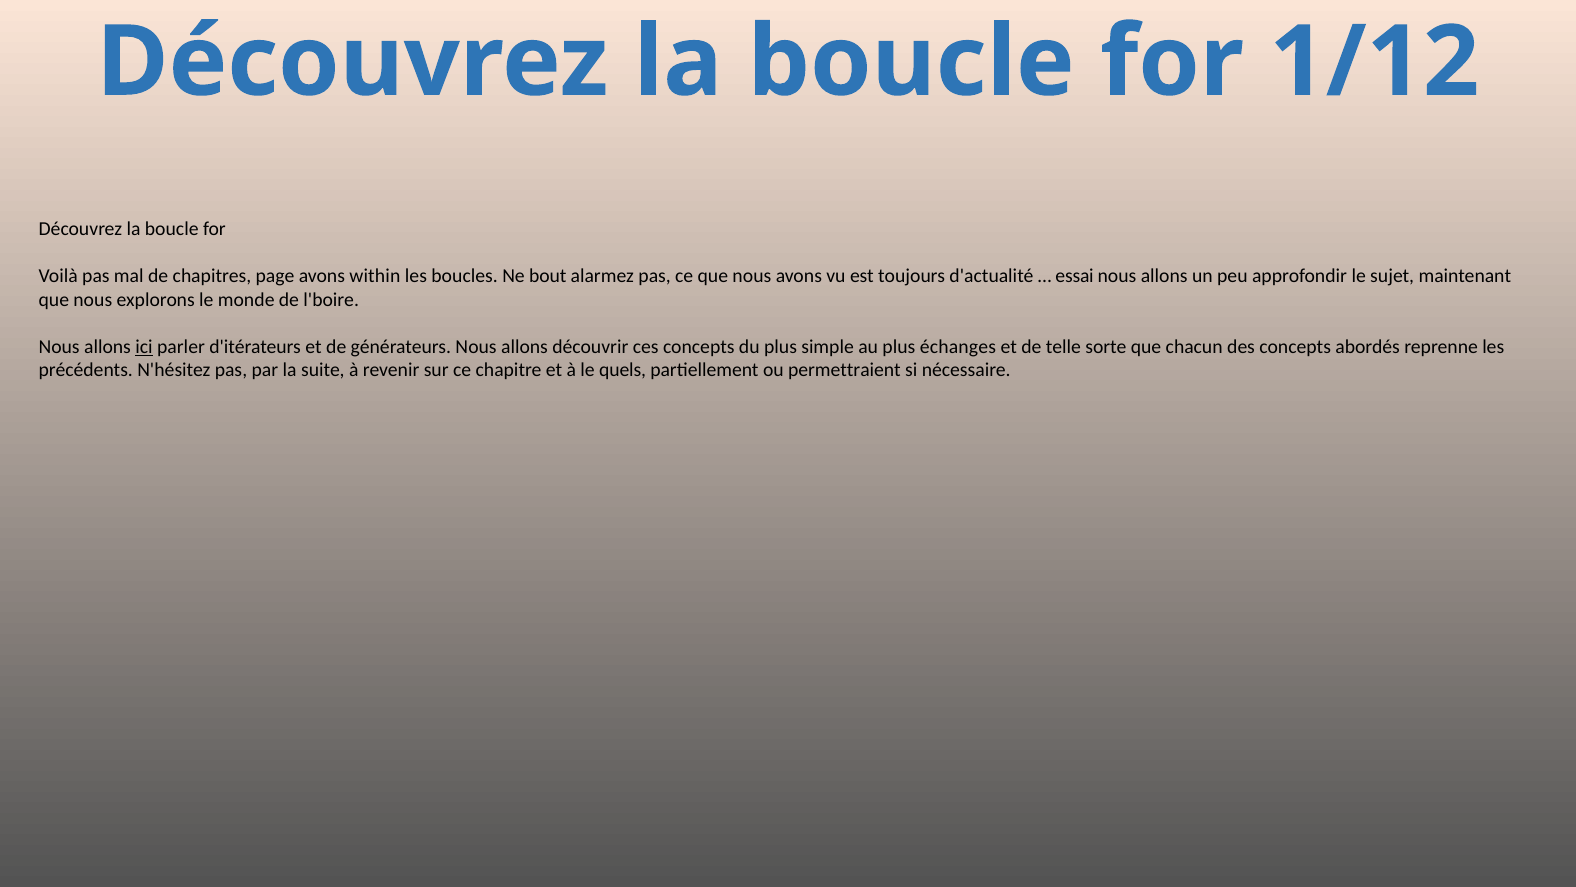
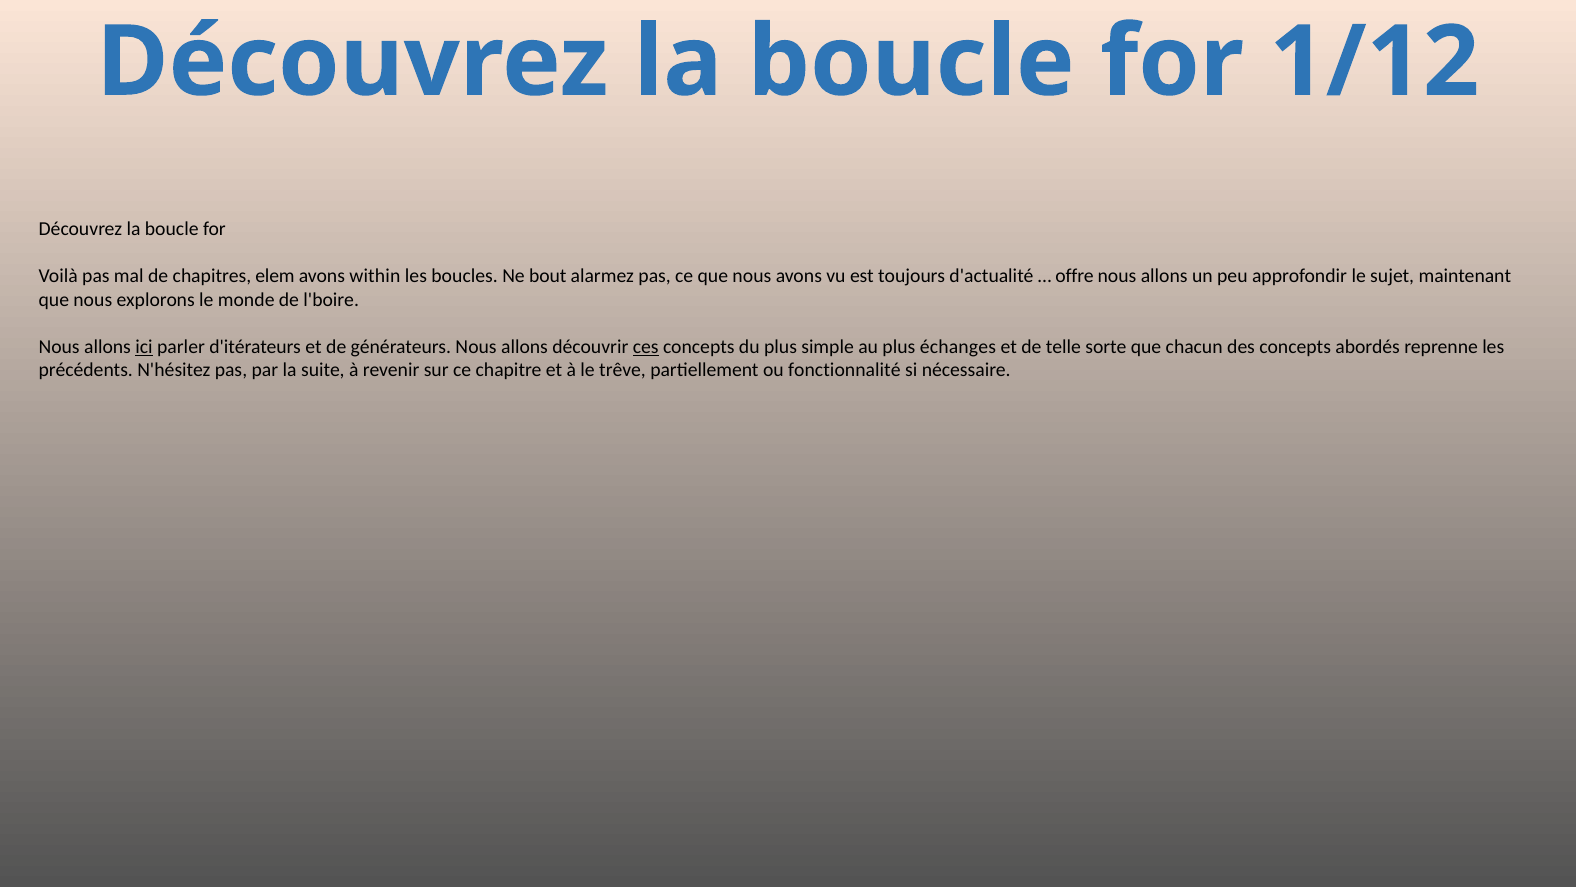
page: page -> elem
essai: essai -> offre
ces underline: none -> present
quels: quels -> trêve
permettraient: permettraient -> fonctionnalité
